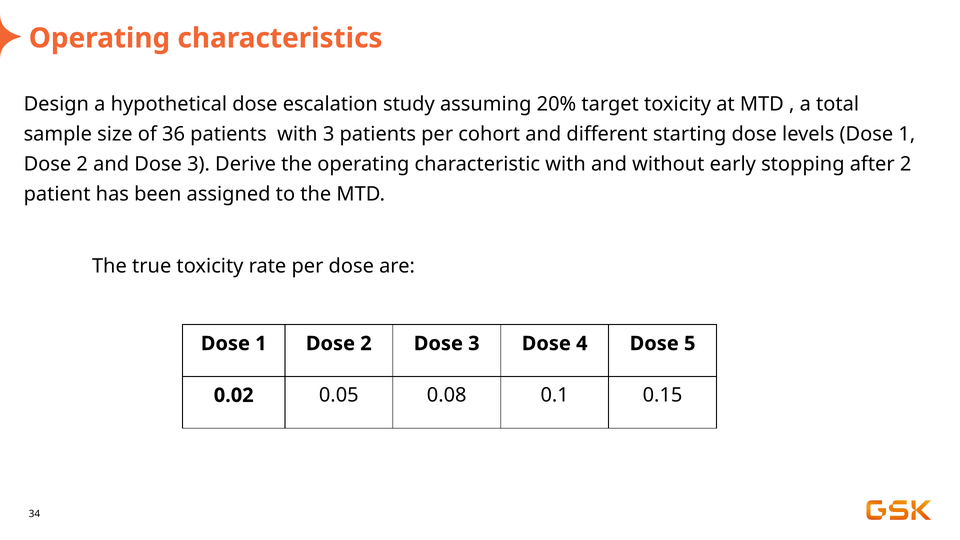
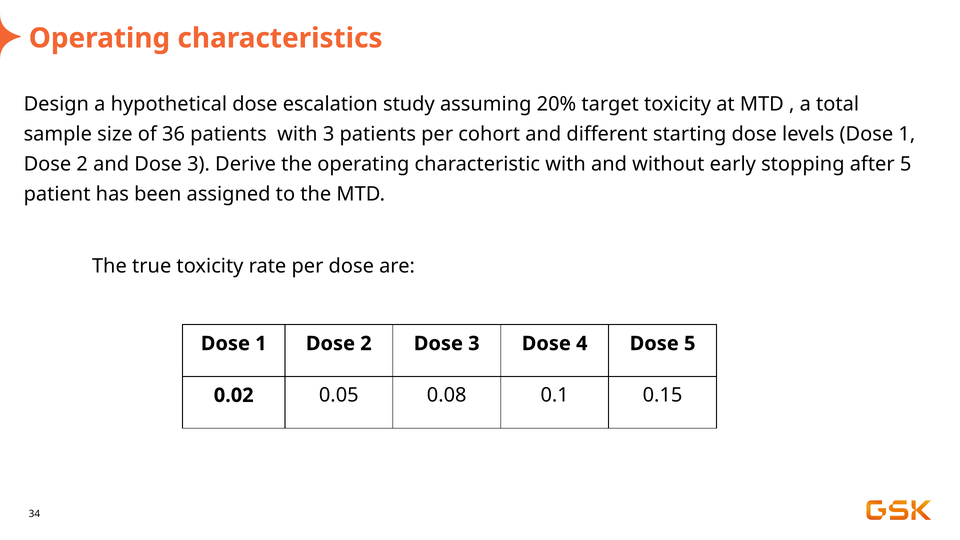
after 2: 2 -> 5
